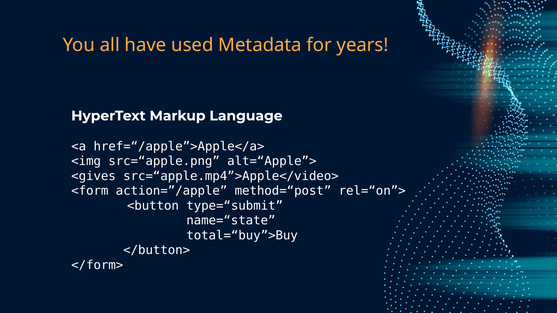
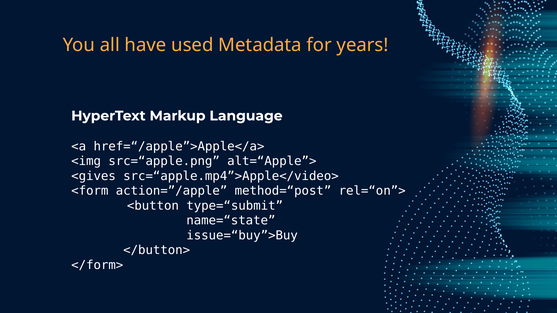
total=“buy”>Buy: total=“buy”>Buy -> issue=“buy”>Buy
